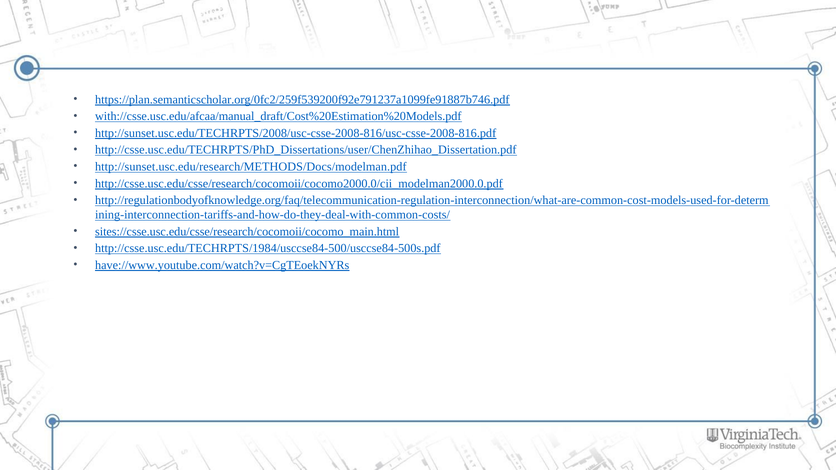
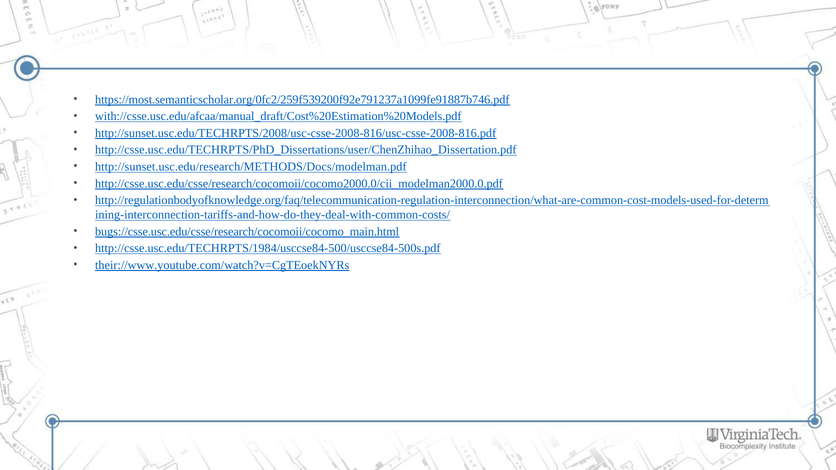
https://plan.semanticscholar.org/0fc2/259f539200f92e791237a1099fe91887b746.pdf: https://plan.semanticscholar.org/0fc2/259f539200f92e791237a1099fe91887b746.pdf -> https://most.semanticscholar.org/0fc2/259f539200f92e791237a1099fe91887b746.pdf
sites://csse.usc.edu/csse/research/cocomoii/cocomo_main.html: sites://csse.usc.edu/csse/research/cocomoii/cocomo_main.html -> bugs://csse.usc.edu/csse/research/cocomoii/cocomo_main.html
have://www.youtube.com/watch?v=CgTEoekNYRs: have://www.youtube.com/watch?v=CgTEoekNYRs -> their://www.youtube.com/watch?v=CgTEoekNYRs
